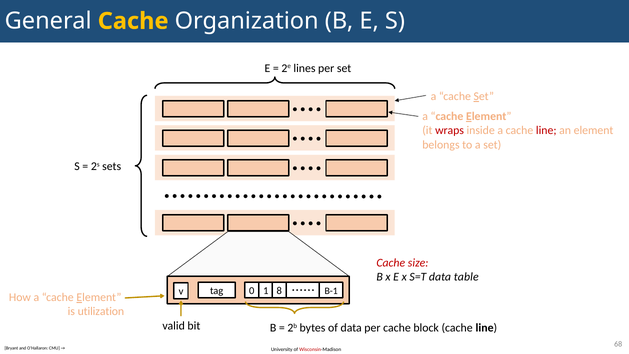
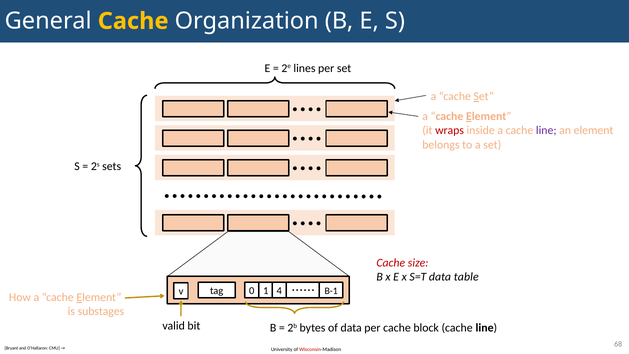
line at (546, 130) colour: red -> purple
8: 8 -> 4
utilization: utilization -> substages
